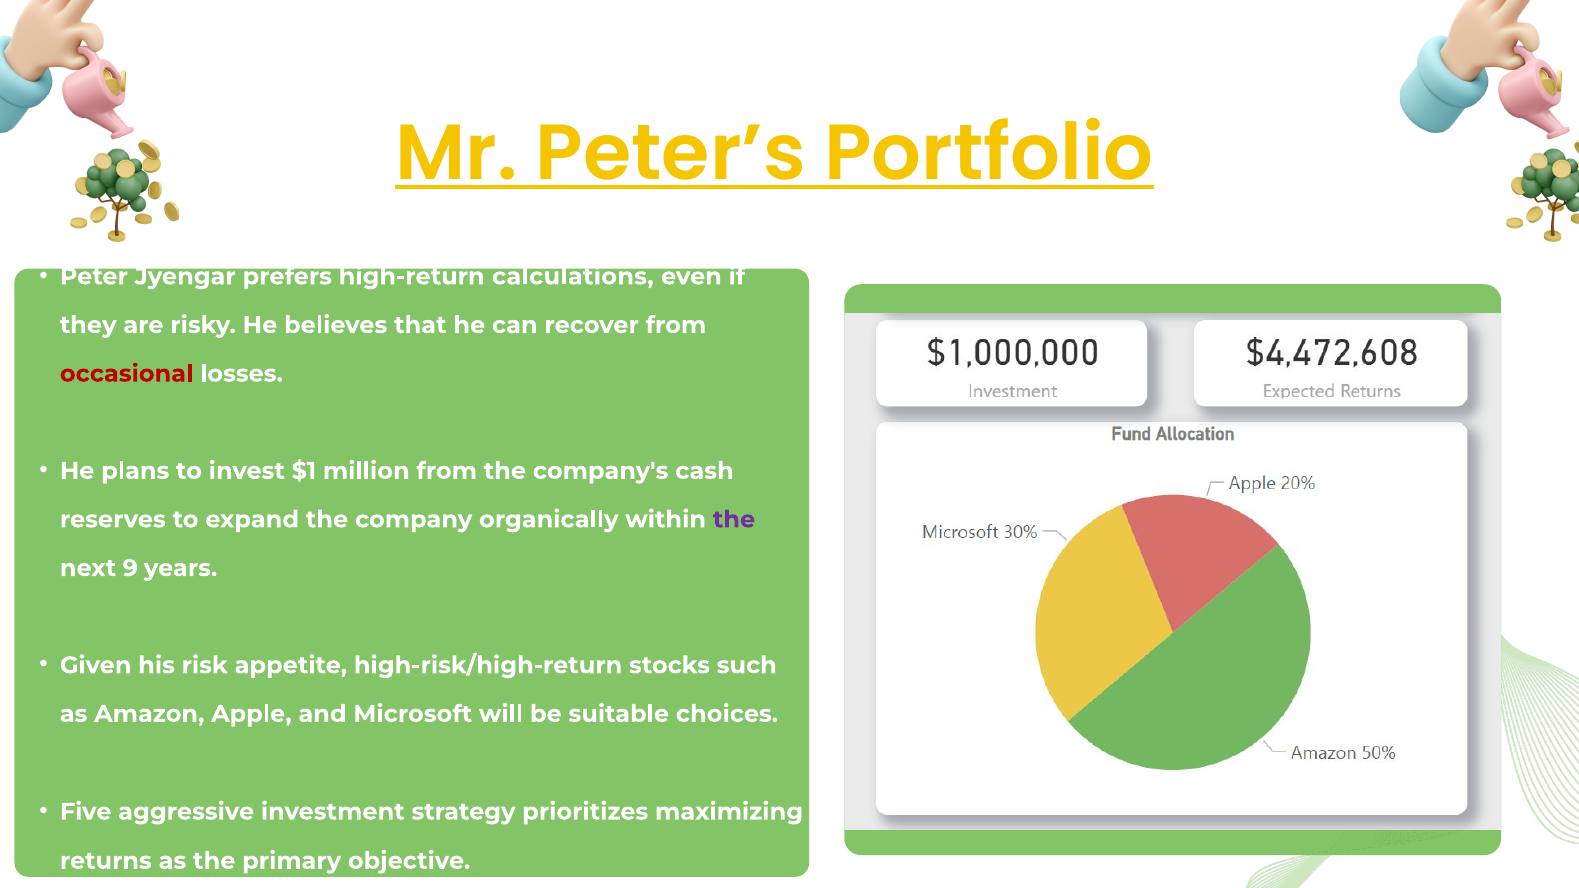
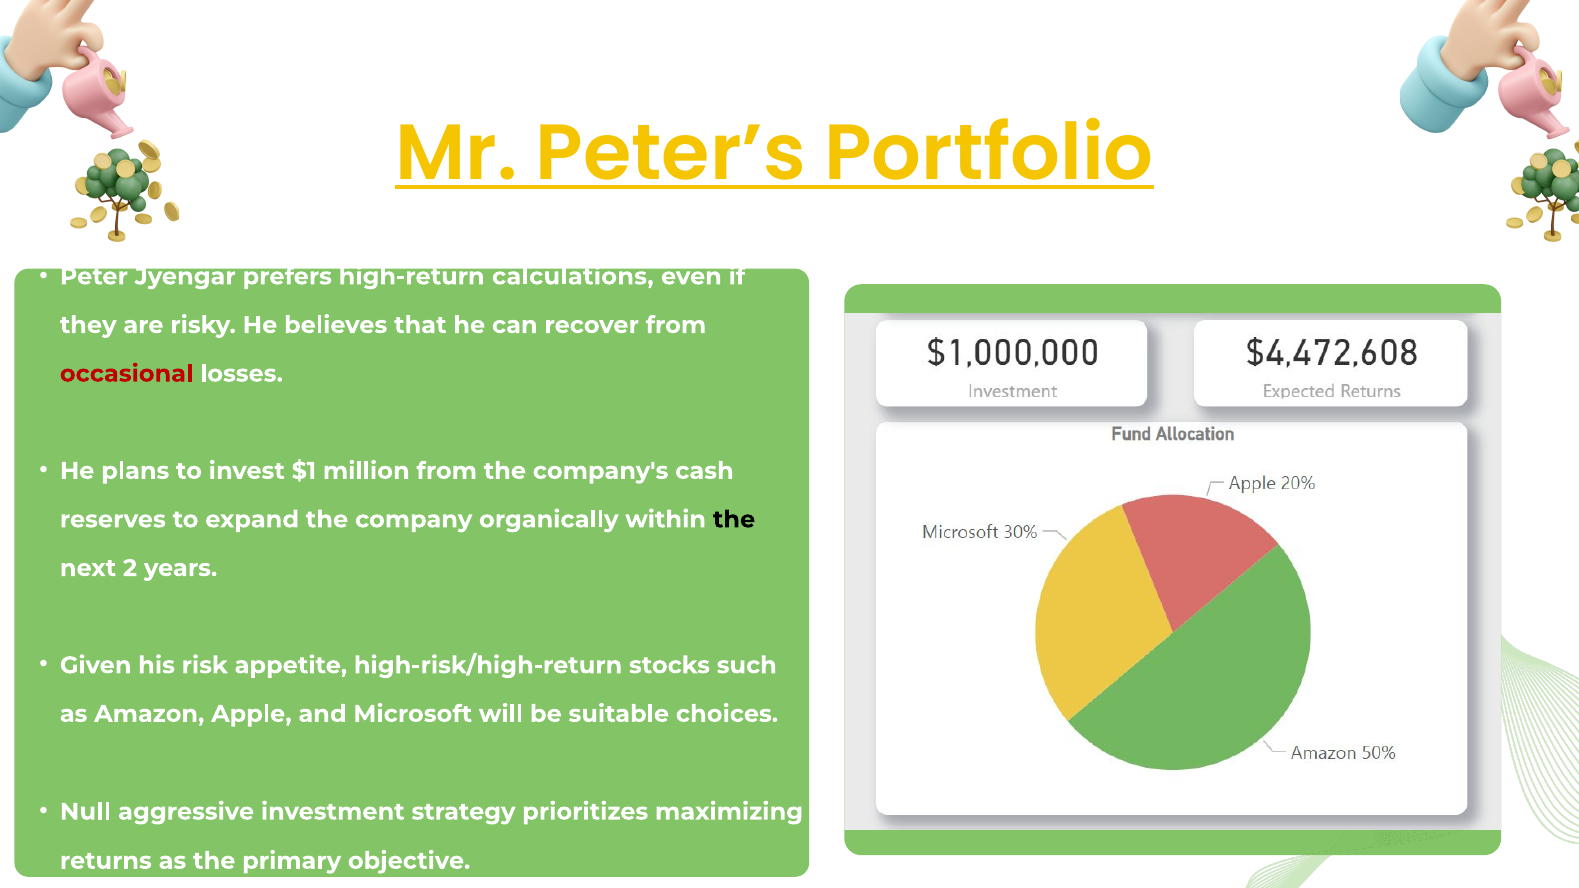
the at (734, 520) colour: purple -> black
9: 9 -> 2
Five: Five -> Null
